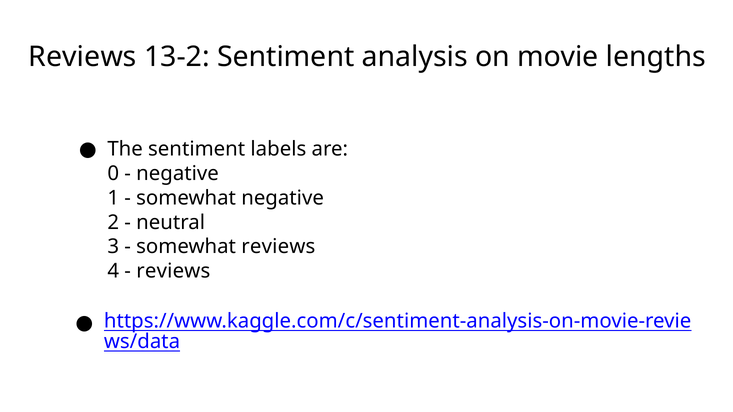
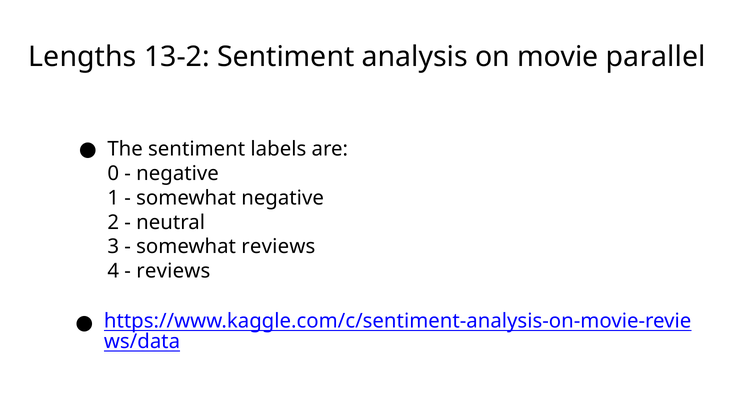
Reviews at (83, 57): Reviews -> Lengths
lengths: lengths -> parallel
